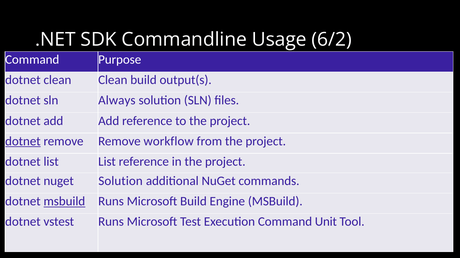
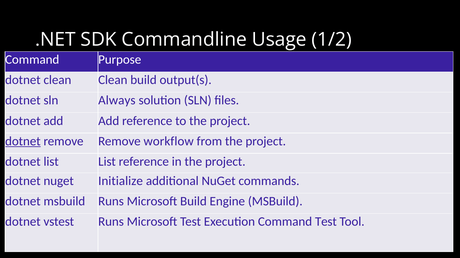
6/2: 6/2 -> 1/2
nuget Solution: Solution -> Initialize
msbuild at (64, 202) underline: present -> none
Command Unit: Unit -> Test
